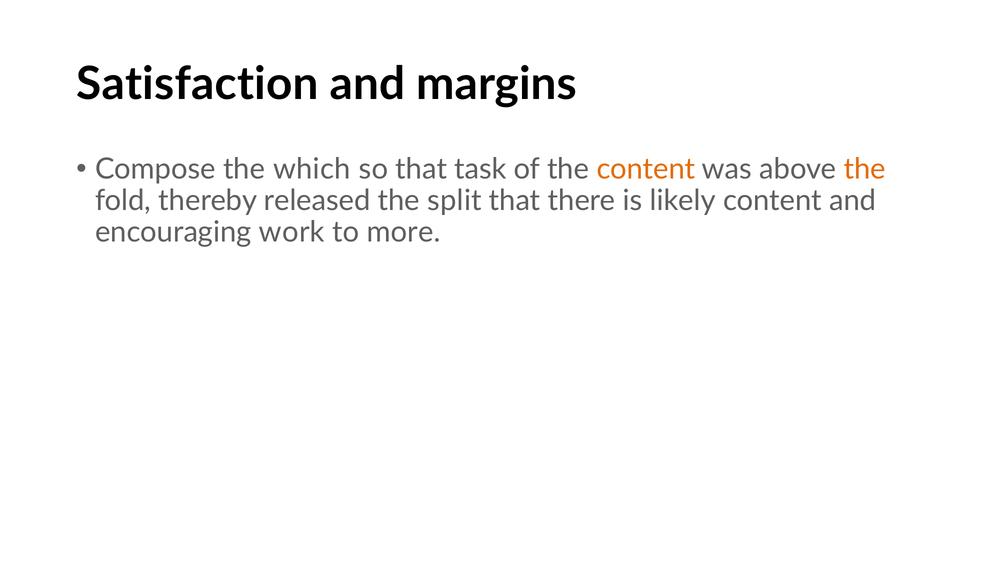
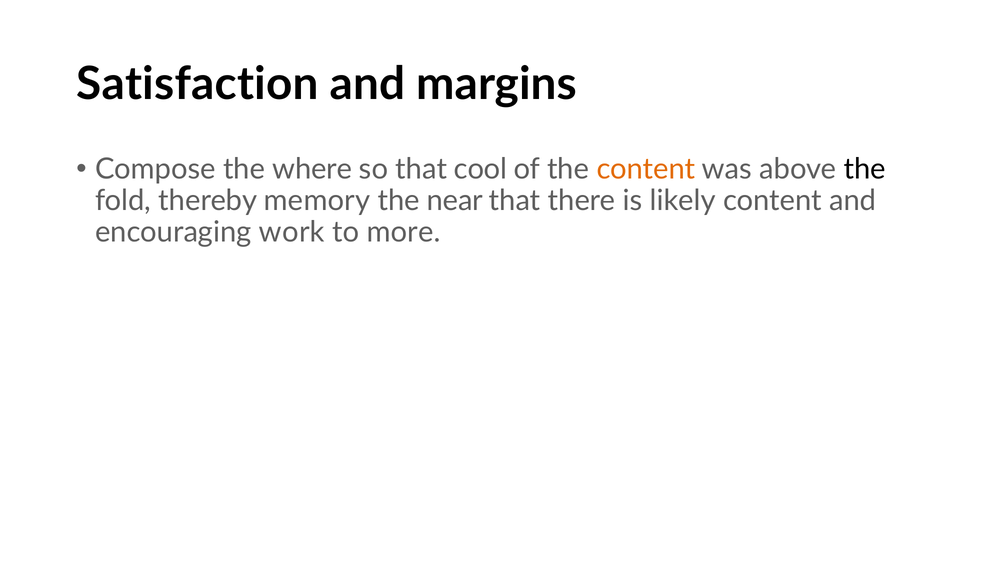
which: which -> where
task: task -> cool
the at (865, 169) colour: orange -> black
released: released -> memory
split: split -> near
